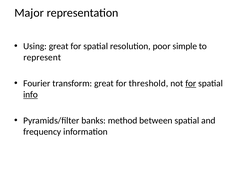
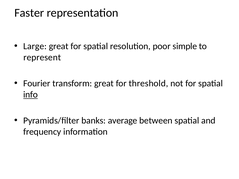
Major: Major -> Faster
Using: Using -> Large
for at (191, 84) underline: present -> none
method: method -> average
